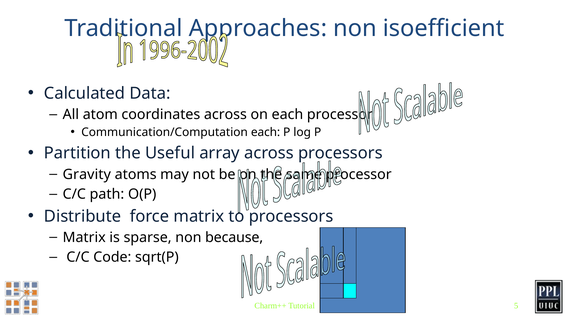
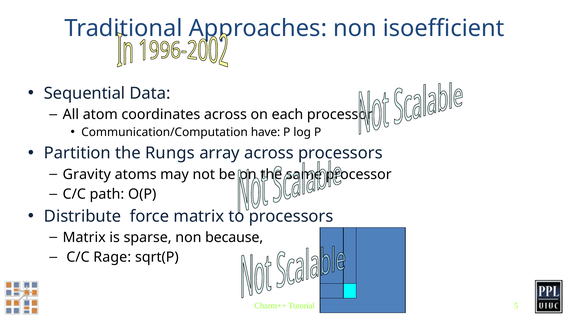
Calculated: Calculated -> Sequential
Communication/Computation each: each -> have
Useful: Useful -> Rungs
Code: Code -> Rage
